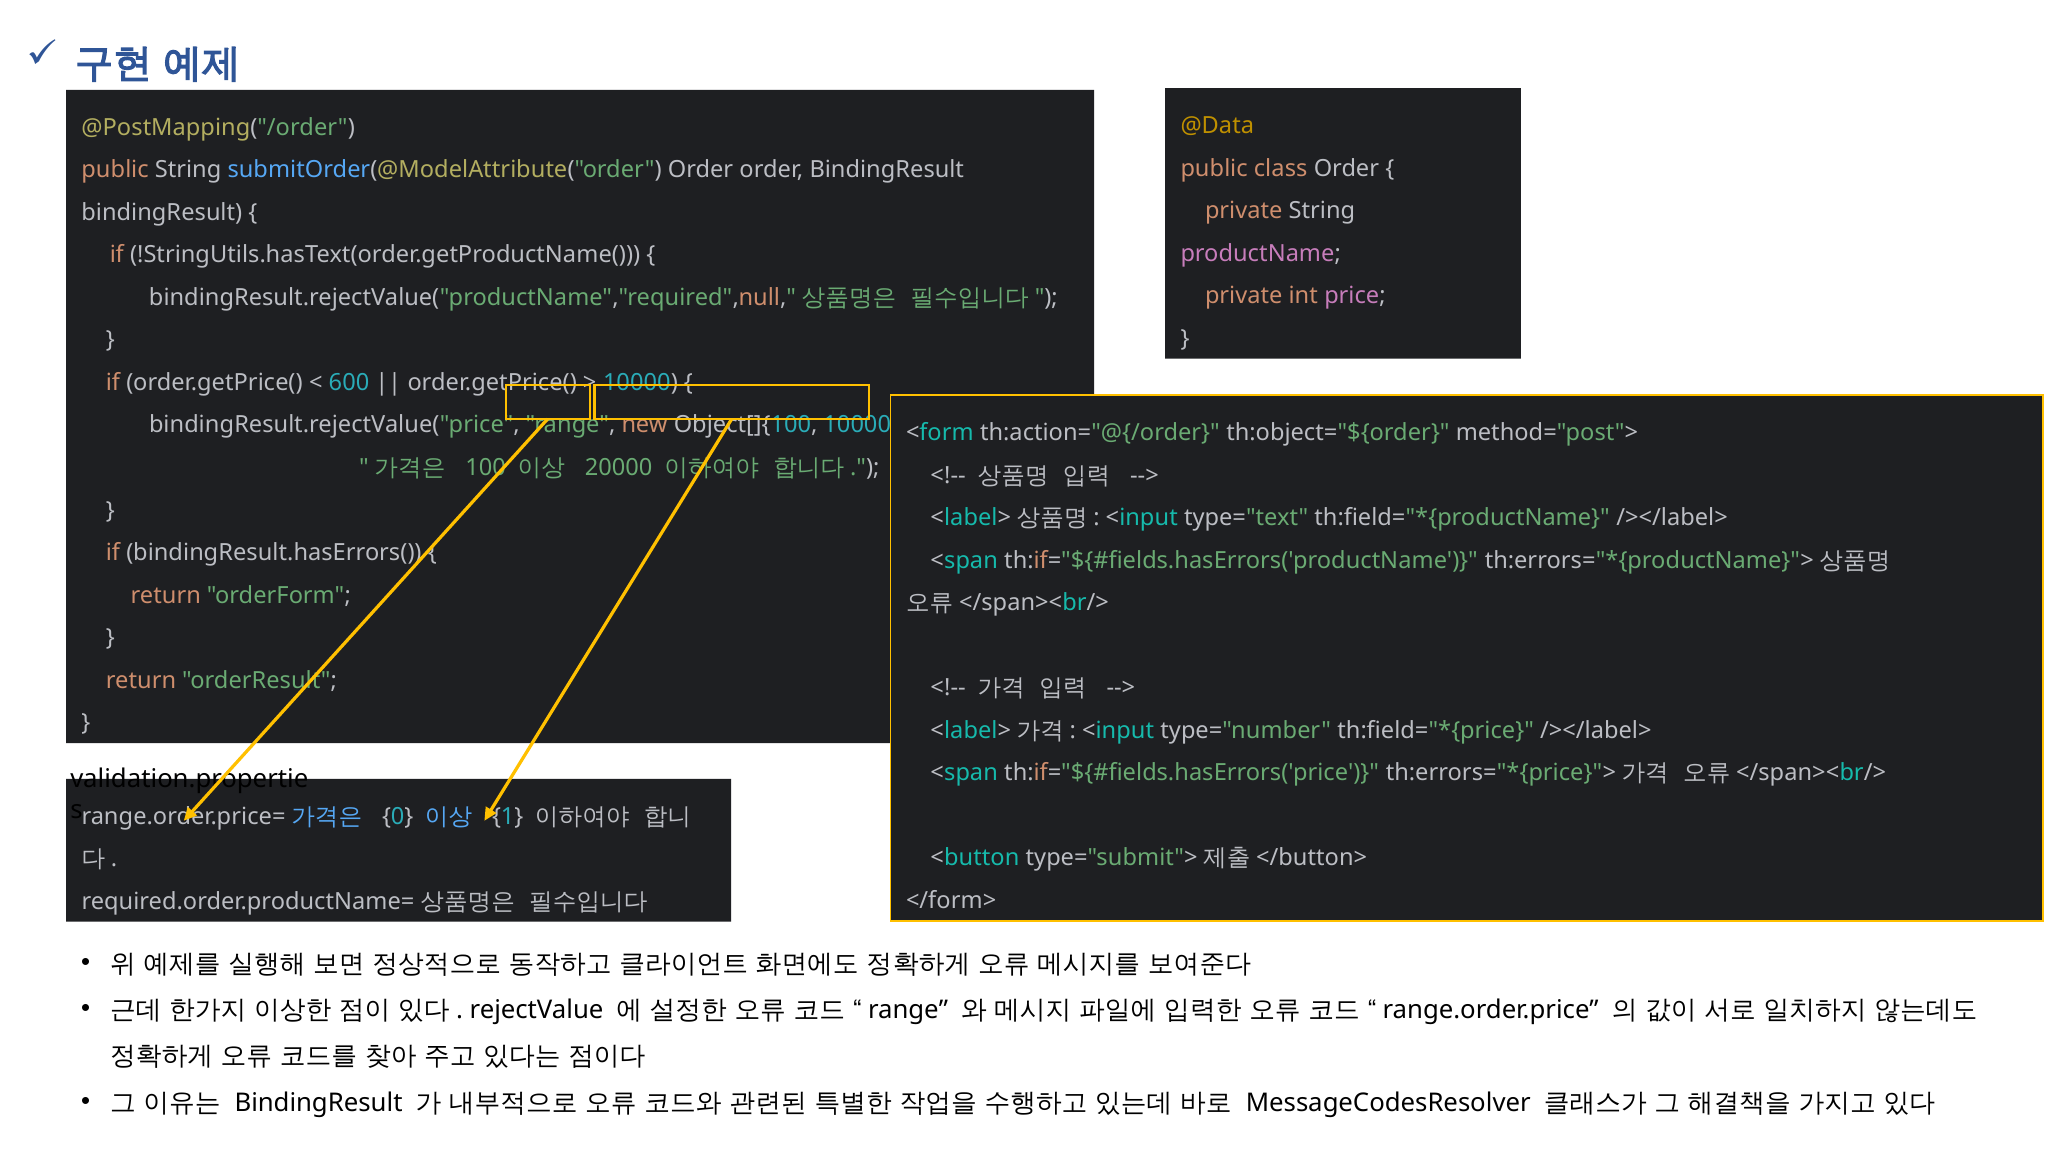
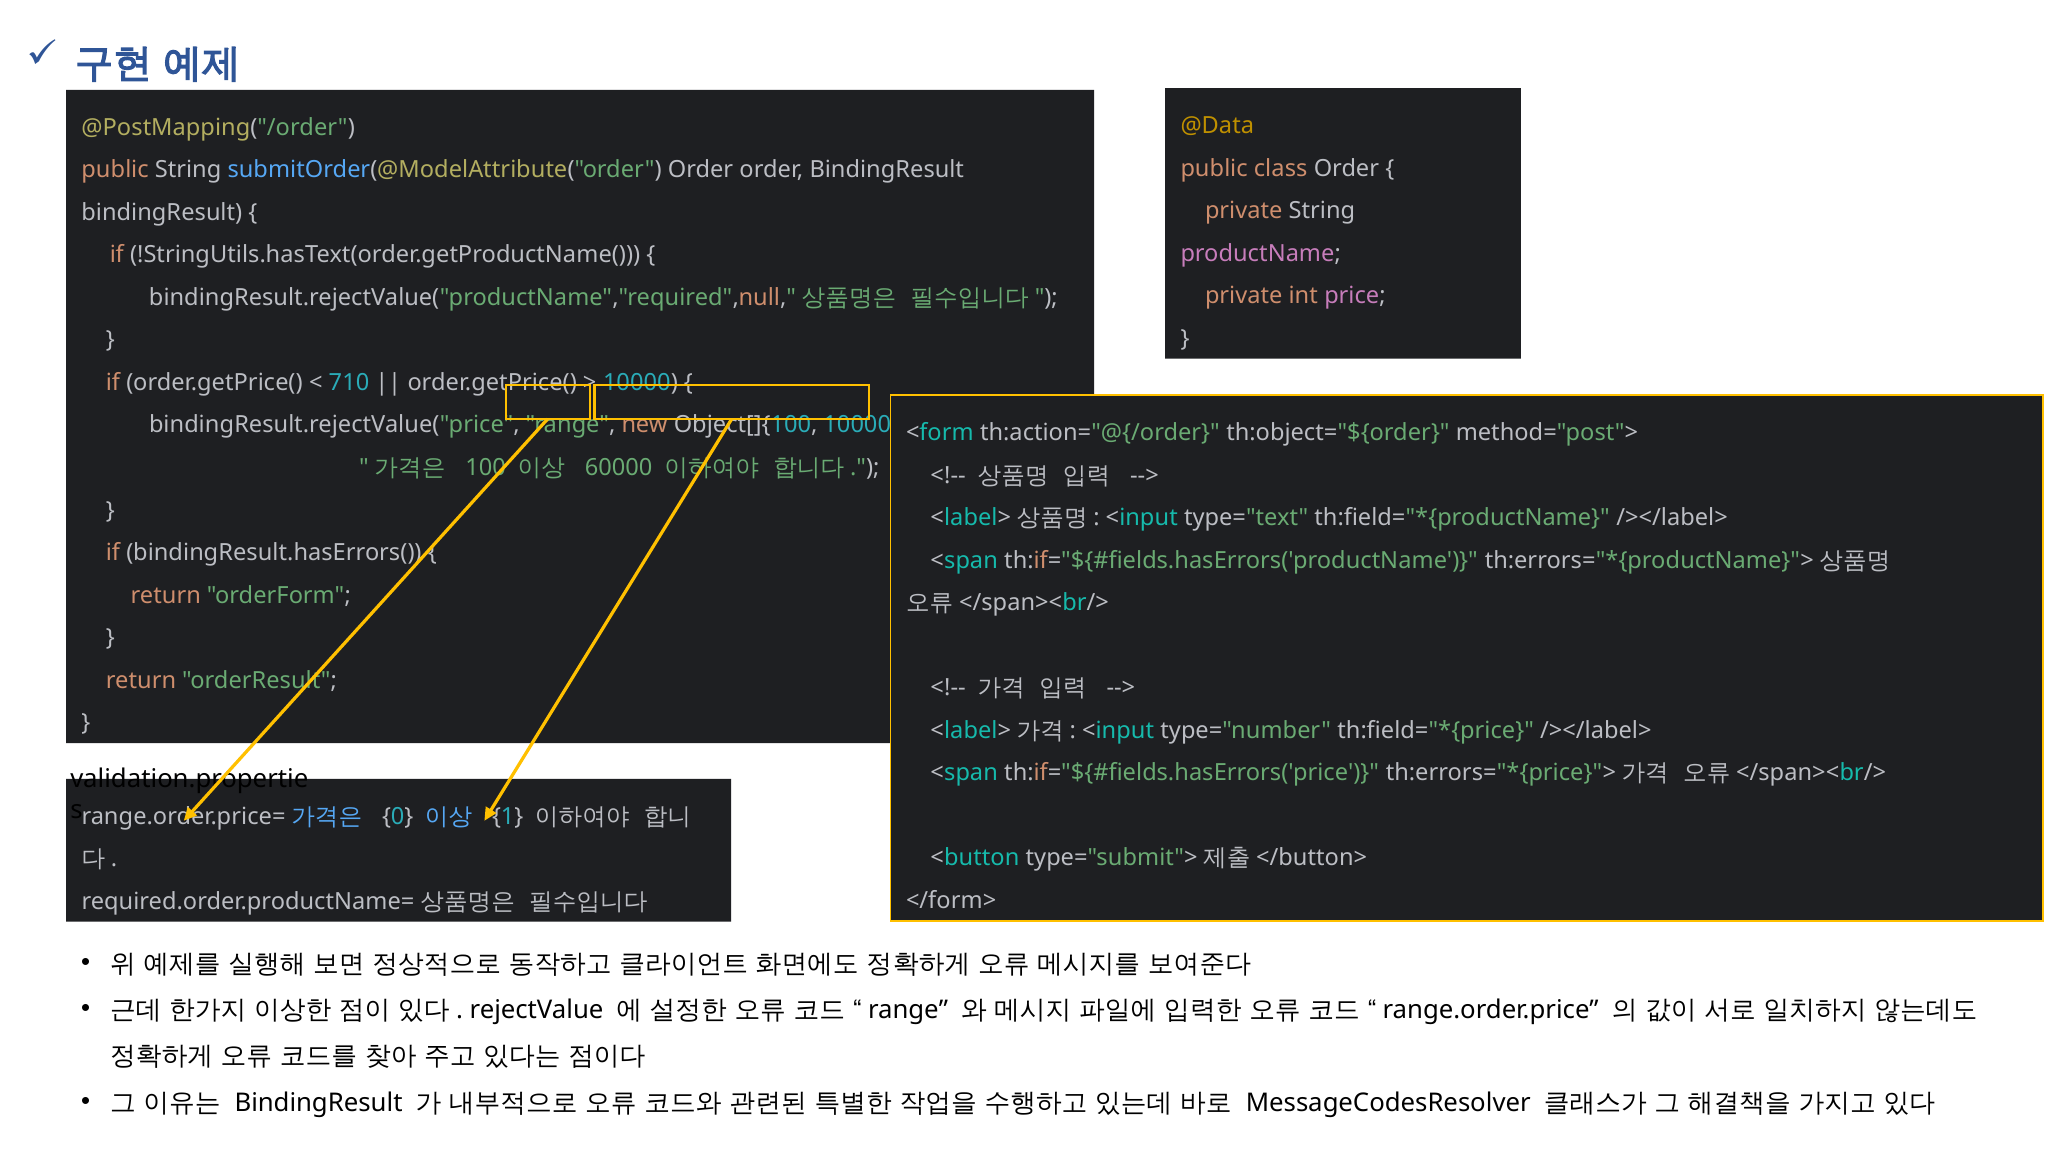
600: 600 -> 710
20000: 20000 -> 60000
